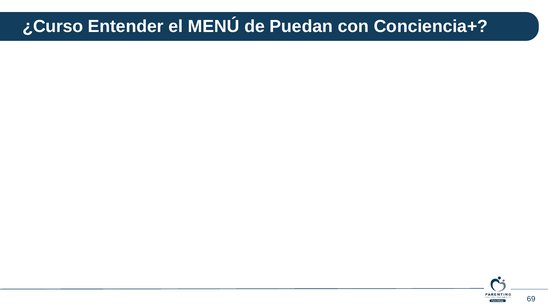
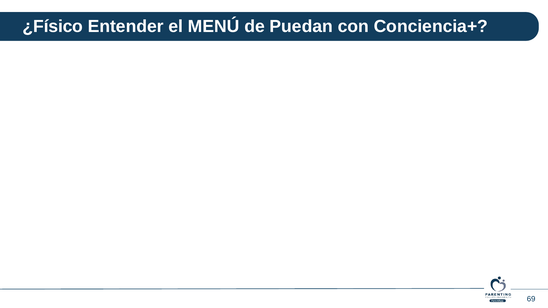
¿Curso: ¿Curso -> ¿Físico
